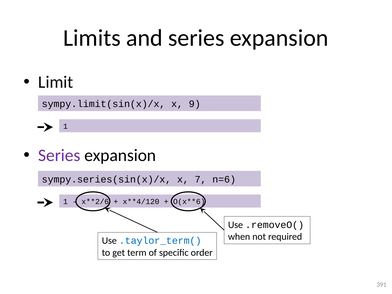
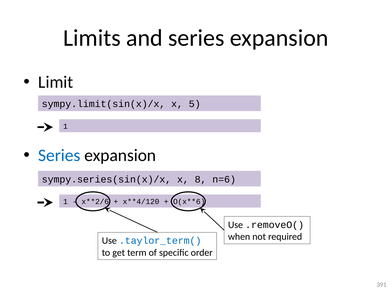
9: 9 -> 5
Series at (59, 155) colour: purple -> blue
7: 7 -> 8
